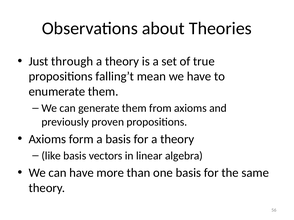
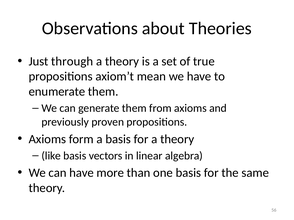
falling’t: falling’t -> axiom’t
